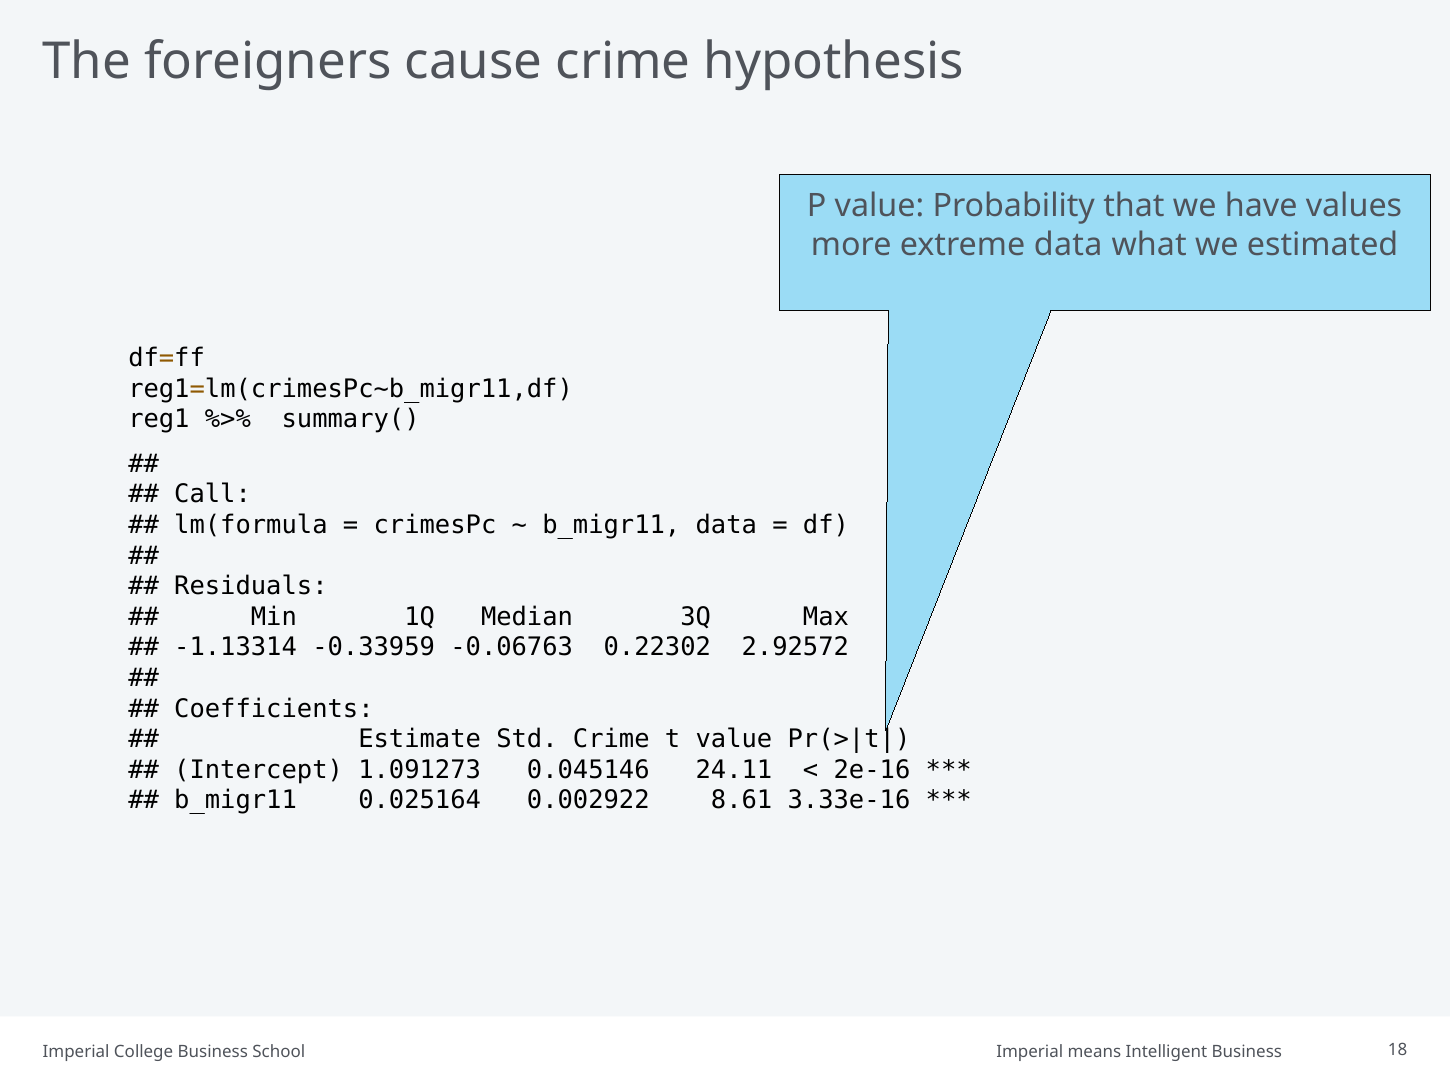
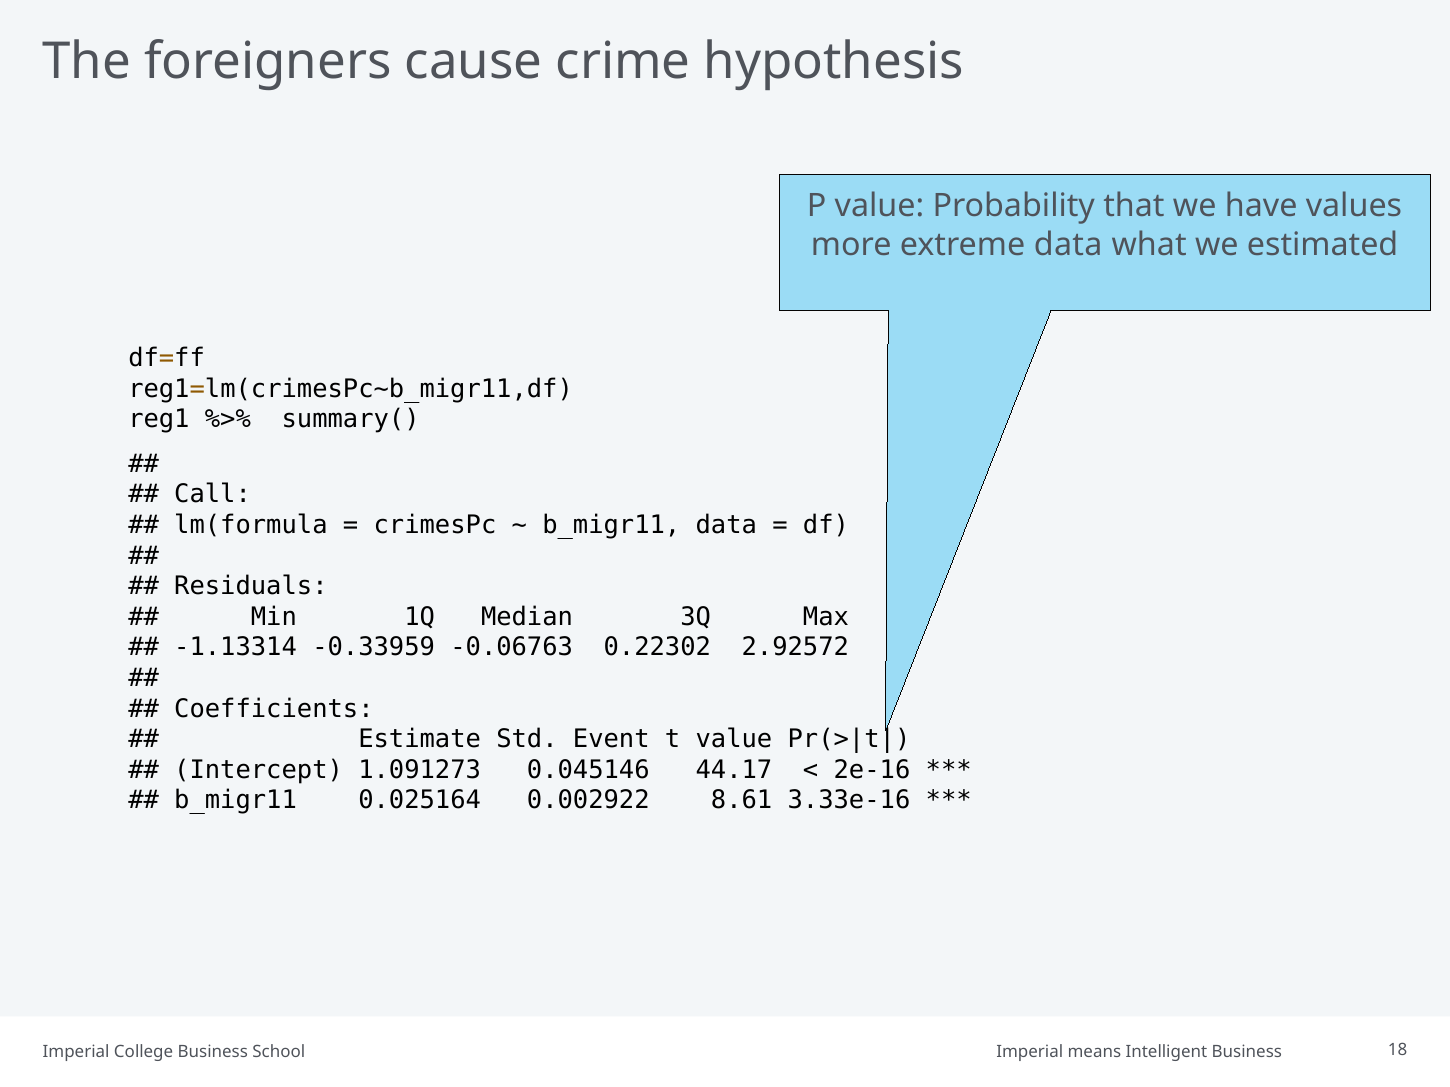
Std Crime: Crime -> Event
24.11: 24.11 -> 44.17
